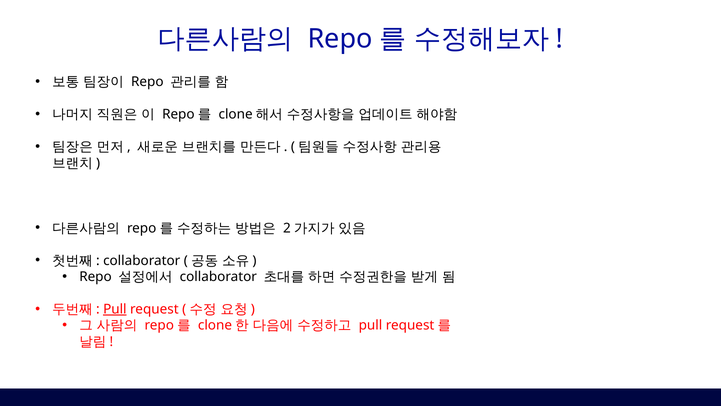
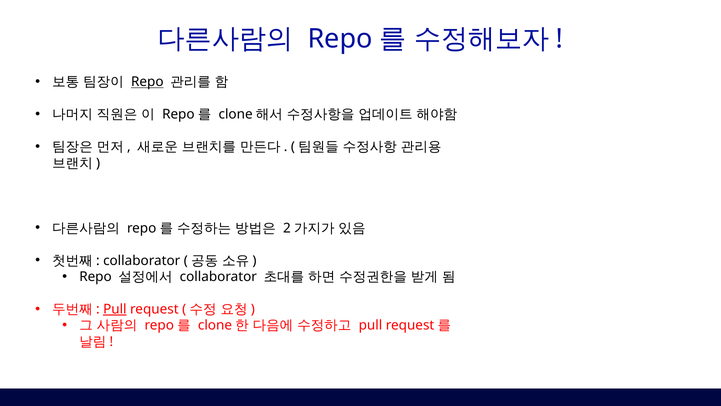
Repo at (147, 82) underline: none -> present
